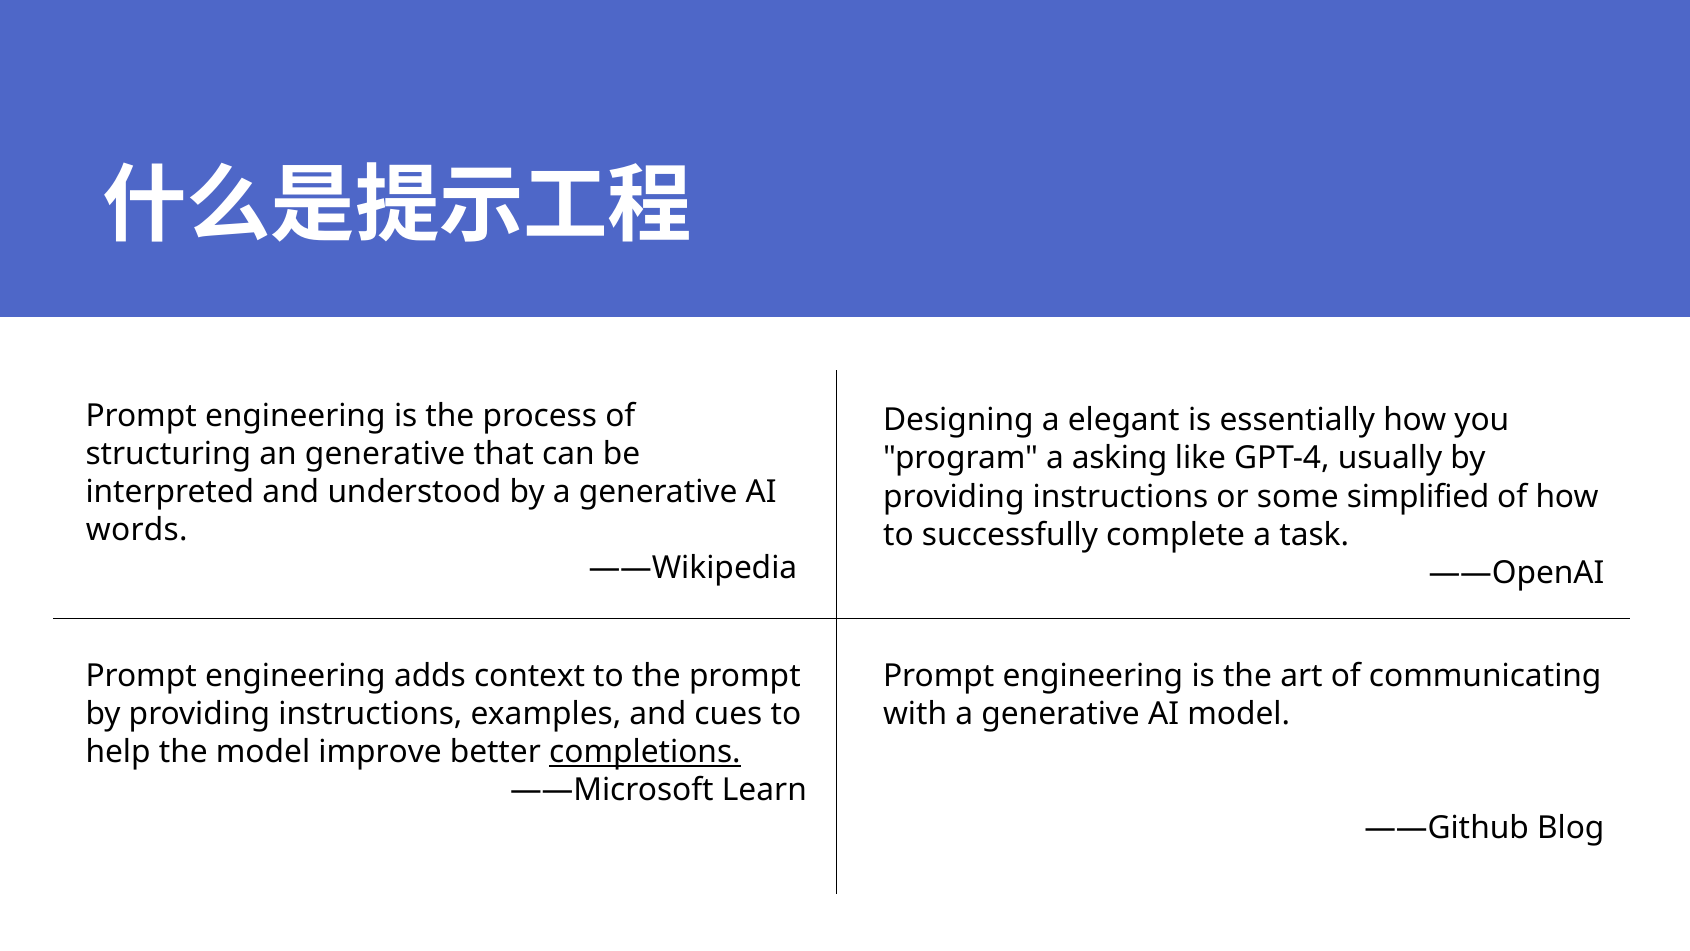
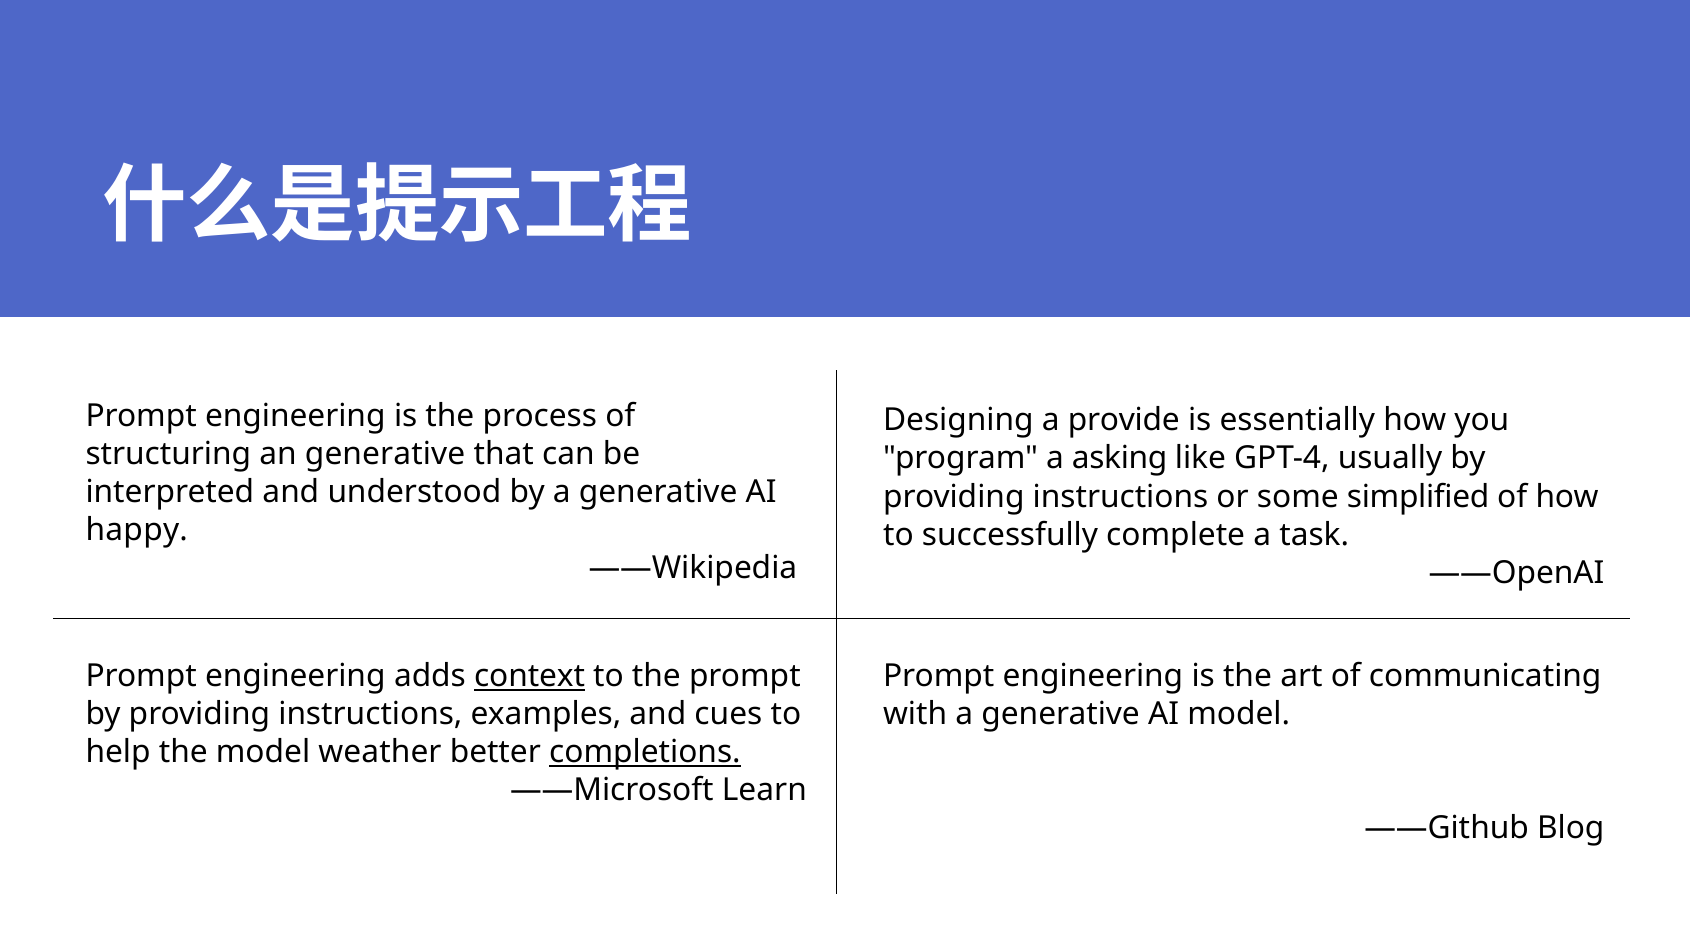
elegant: elegant -> provide
words: words -> happy
context underline: none -> present
improve: improve -> weather
